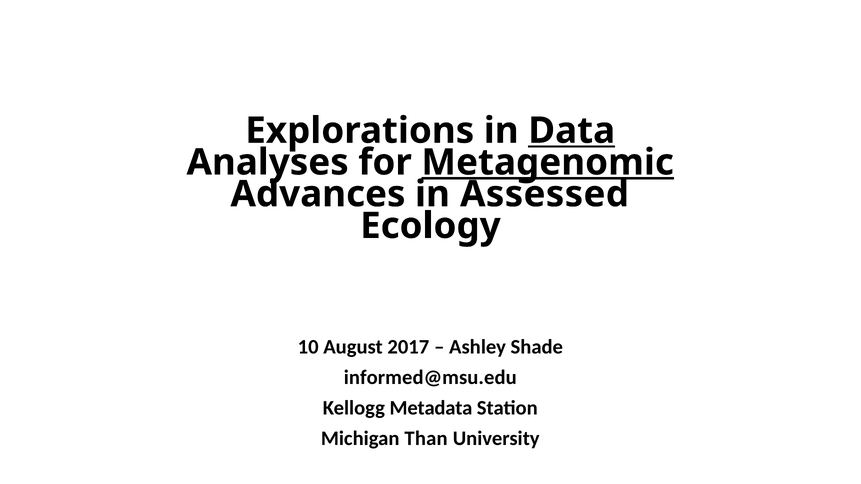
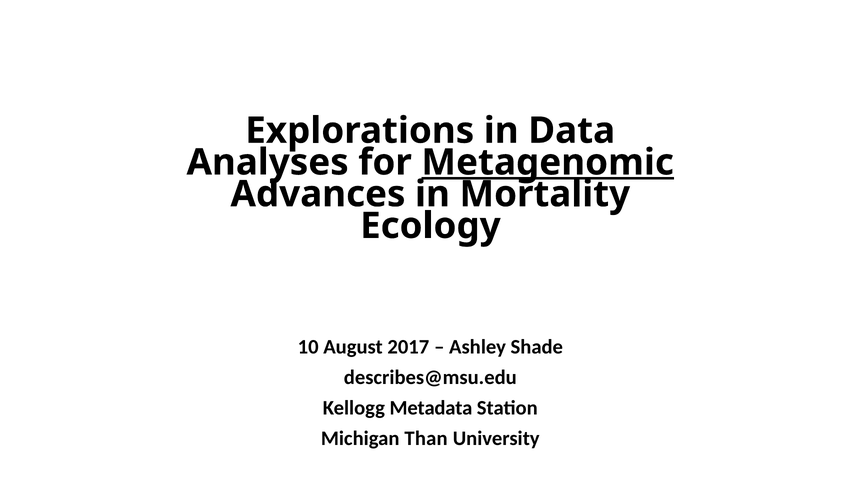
Data underline: present -> none
Assessed: Assessed -> Mortality
informed@msu.edu: informed@msu.edu -> describes@msu.edu
